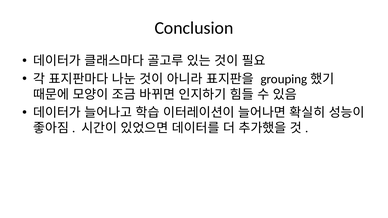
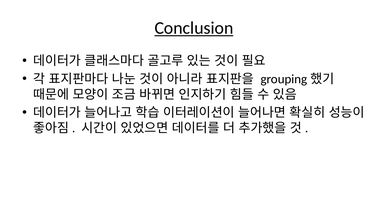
Conclusion underline: none -> present
